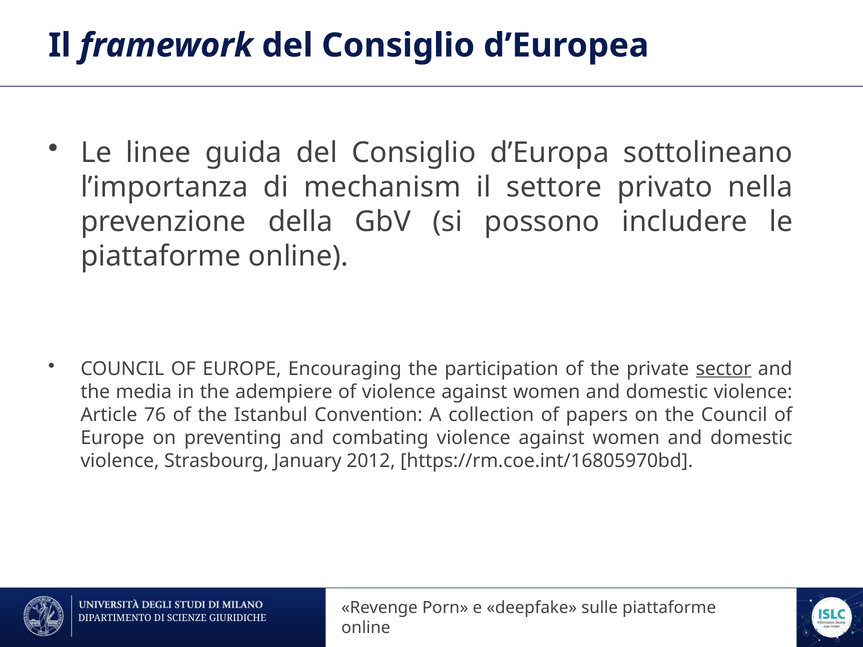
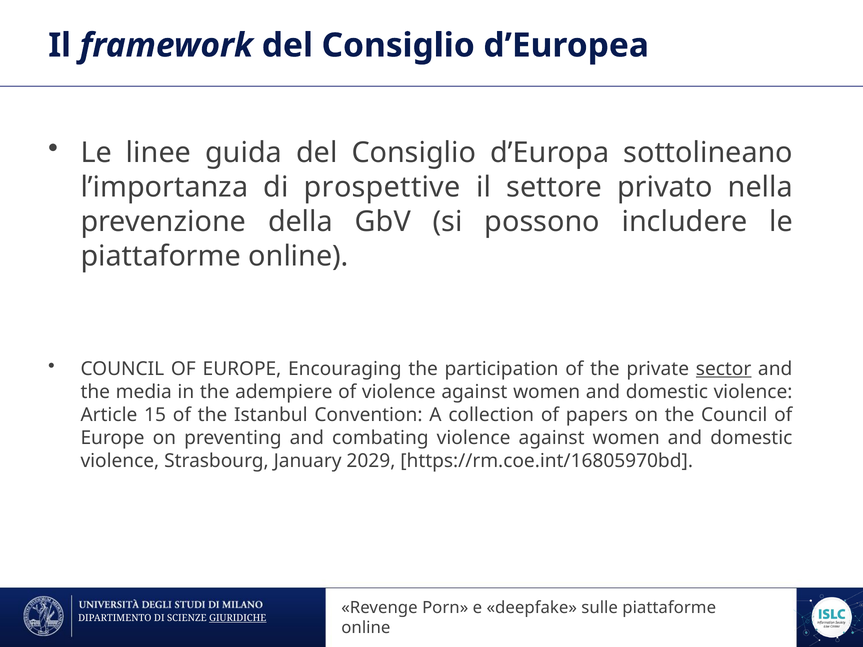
mechanism: mechanism -> prospettive
76: 76 -> 15
2012: 2012 -> 2029
GIURIDICHE underline: none -> present
